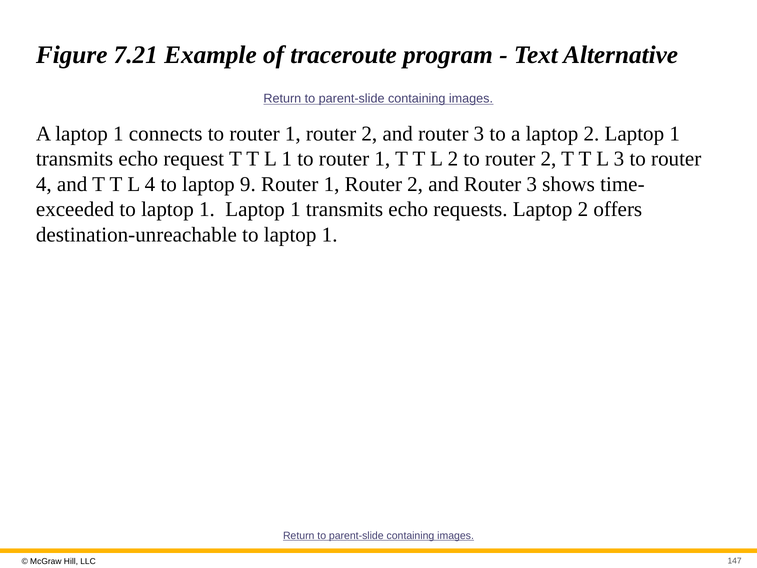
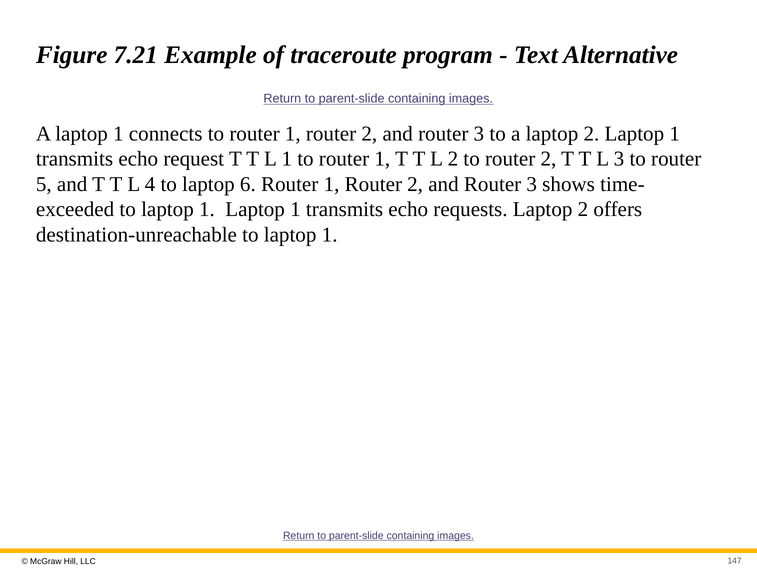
4 at (44, 184): 4 -> 5
9: 9 -> 6
